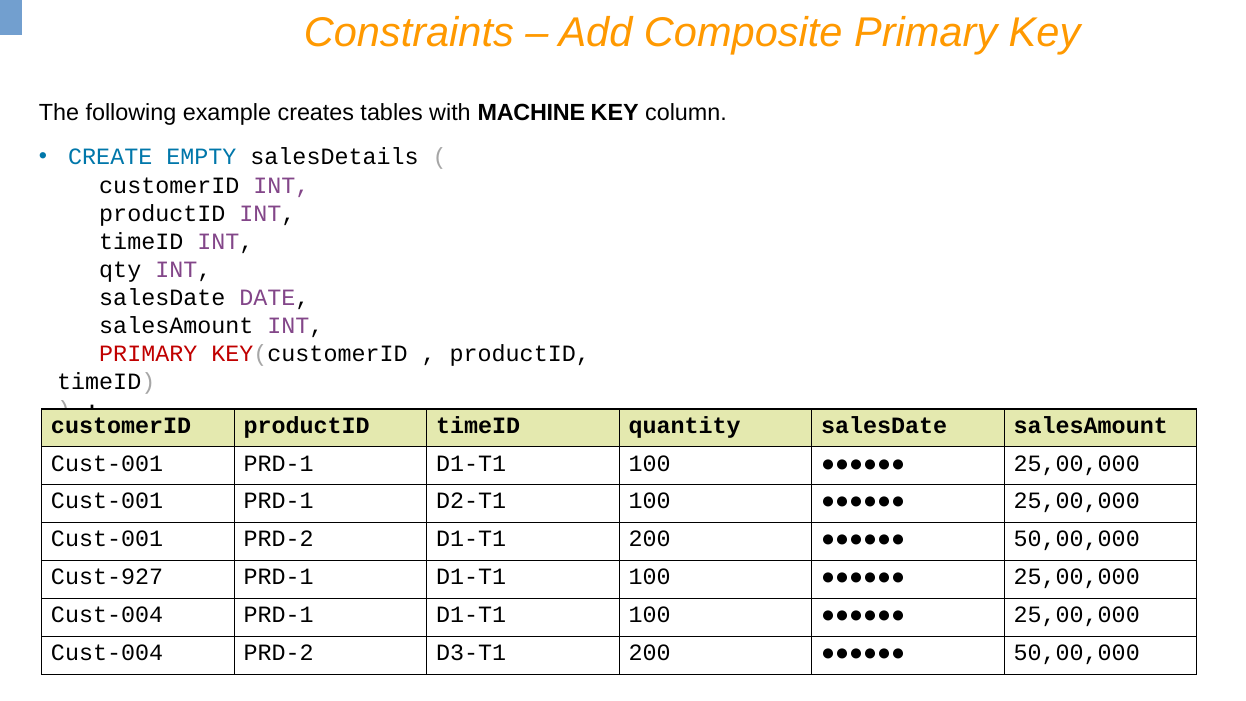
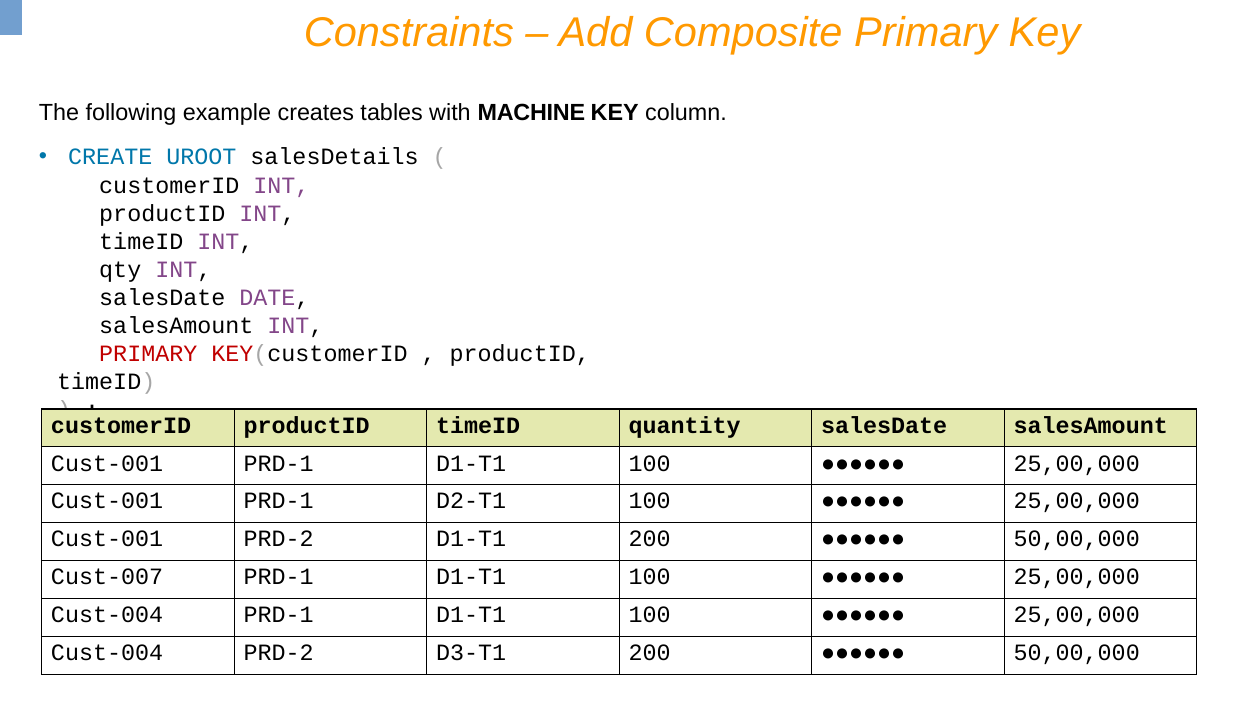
EMPTY: EMPTY -> UROOT
Cust-927: Cust-927 -> Cust-007
